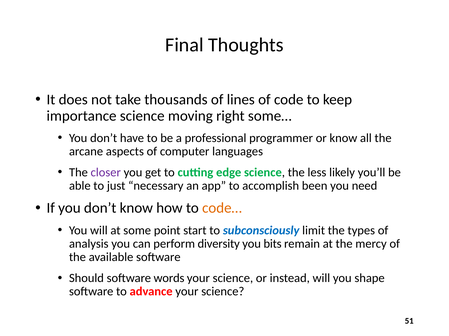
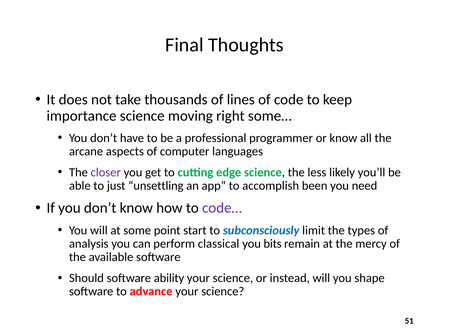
necessary: necessary -> unsettling
code… colour: orange -> purple
diversity: diversity -> classical
words: words -> ability
